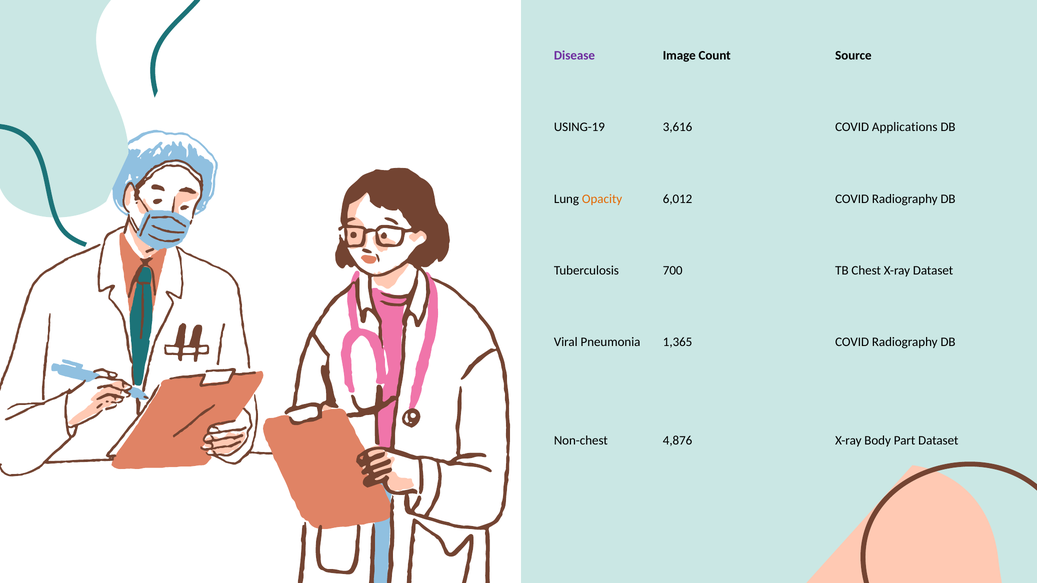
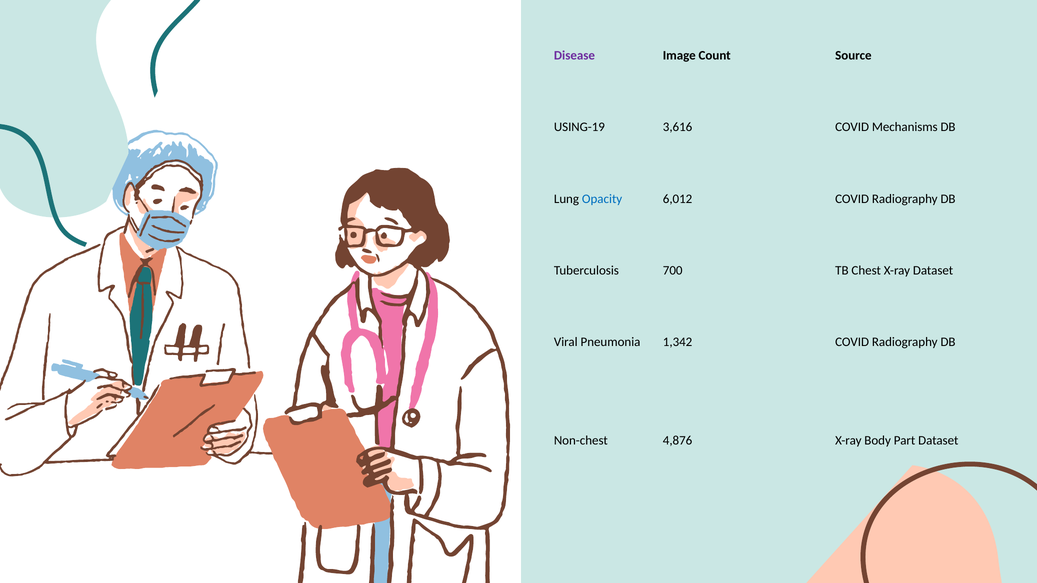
Applications: Applications -> Mechanisms
Opacity colour: orange -> blue
1,365: 1,365 -> 1,342
